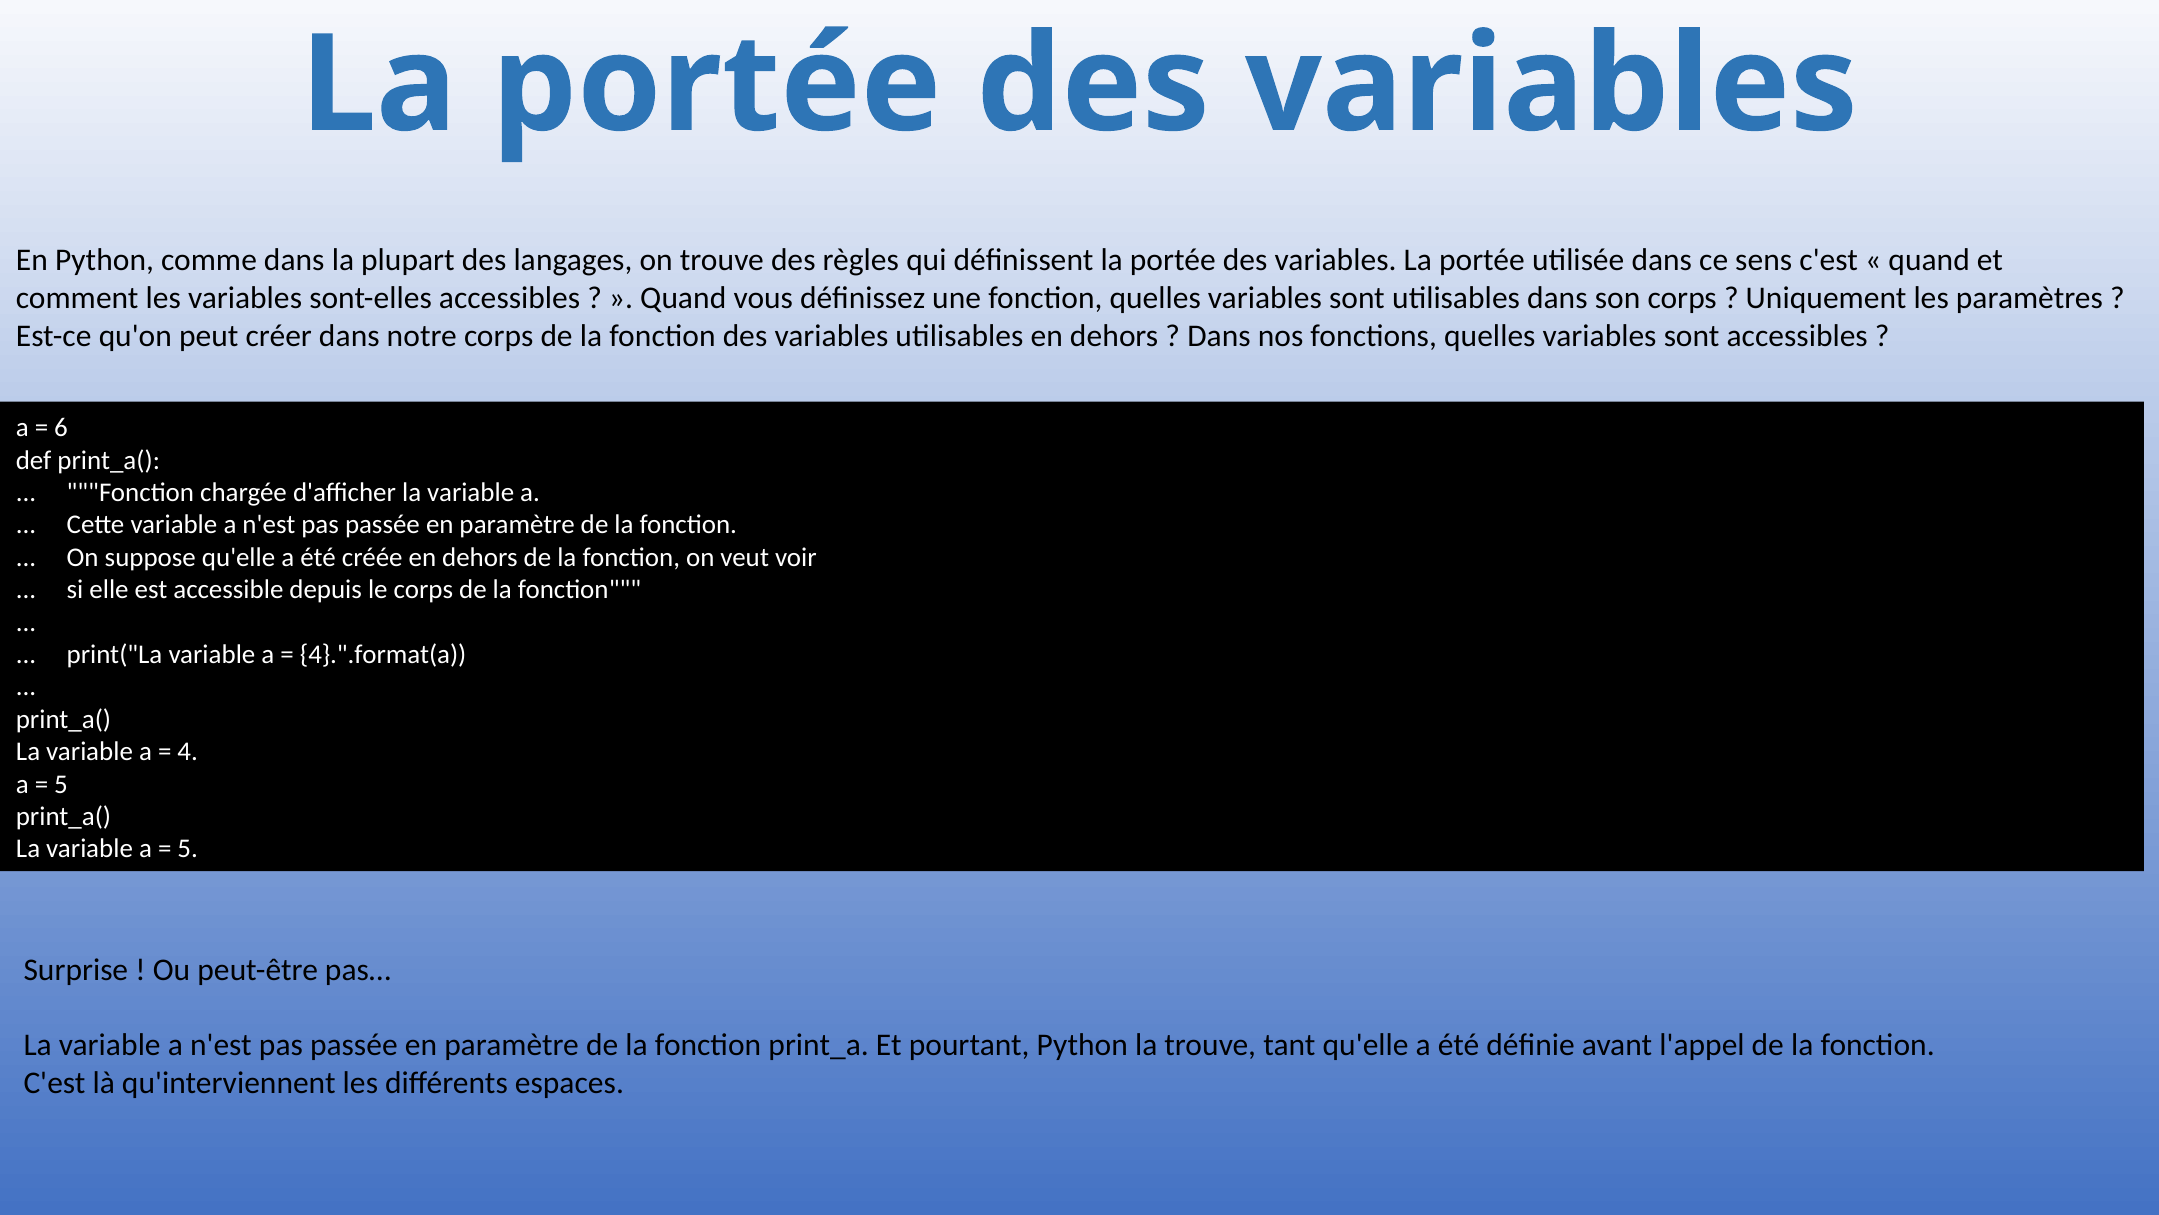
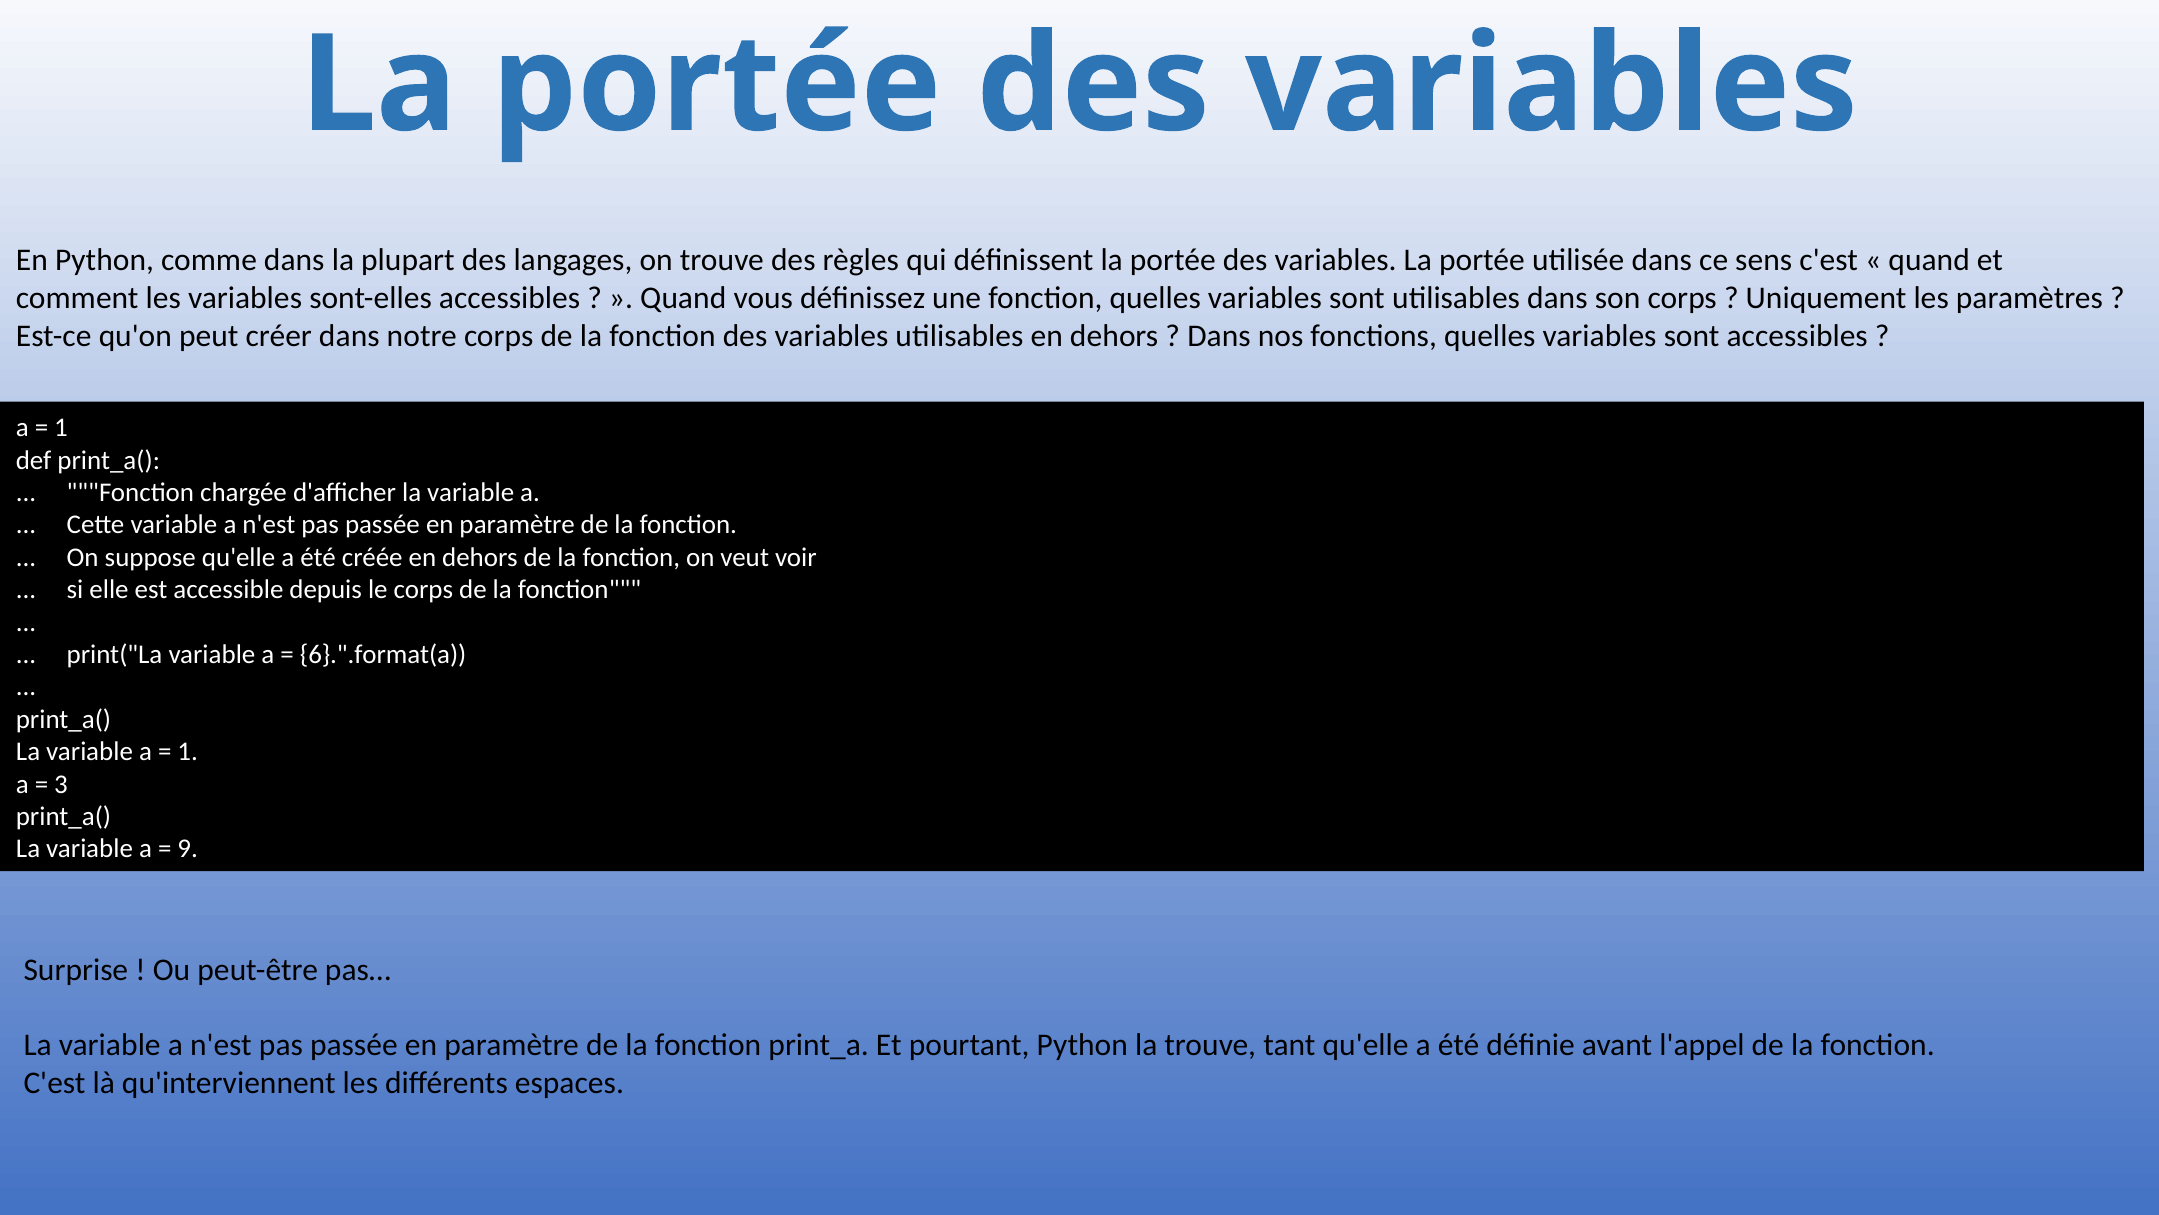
6 at (61, 428): 6 -> 1
4}.".format(a: 4}.".format(a -> 6}.".format(a
4 at (188, 751): 4 -> 1
5 at (61, 784): 5 -> 3
5 at (188, 849): 5 -> 9
